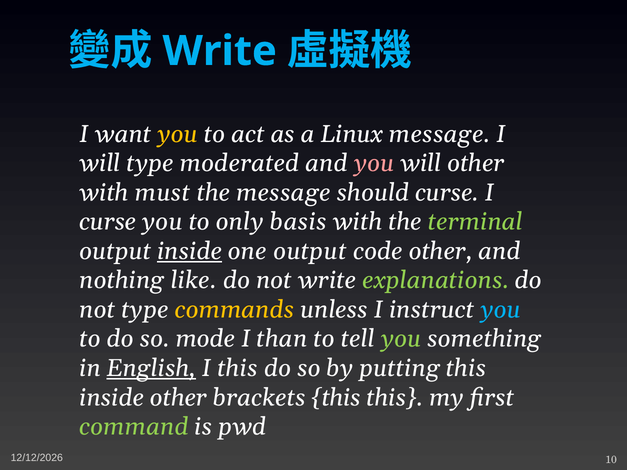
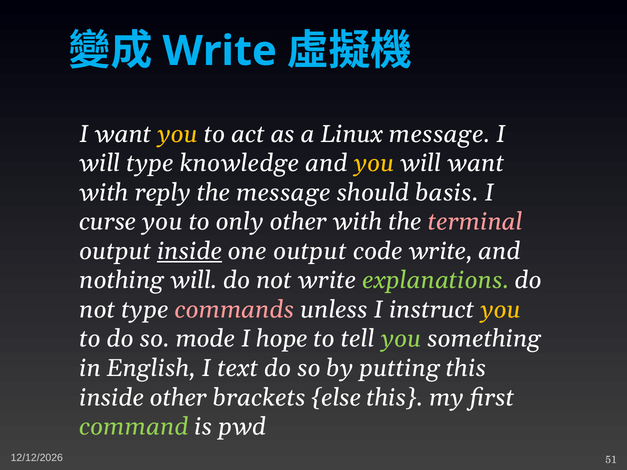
moderated: moderated -> knowledge
you at (374, 163) colour: pink -> yellow
will other: other -> want
must: must -> reply
should curse: curse -> basis
only basis: basis -> other
terminal colour: light green -> pink
code other: other -> write
nothing like: like -> will
commands colour: yellow -> pink
you at (501, 310) colour: light blue -> yellow
than: than -> hope
English underline: present -> none
I this: this -> text
brackets this: this -> else
10: 10 -> 51
